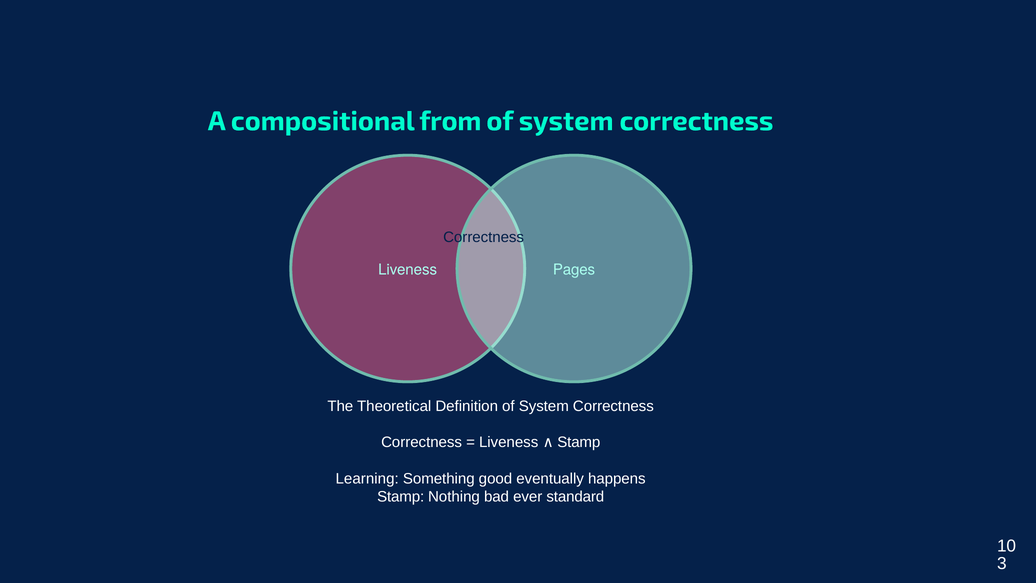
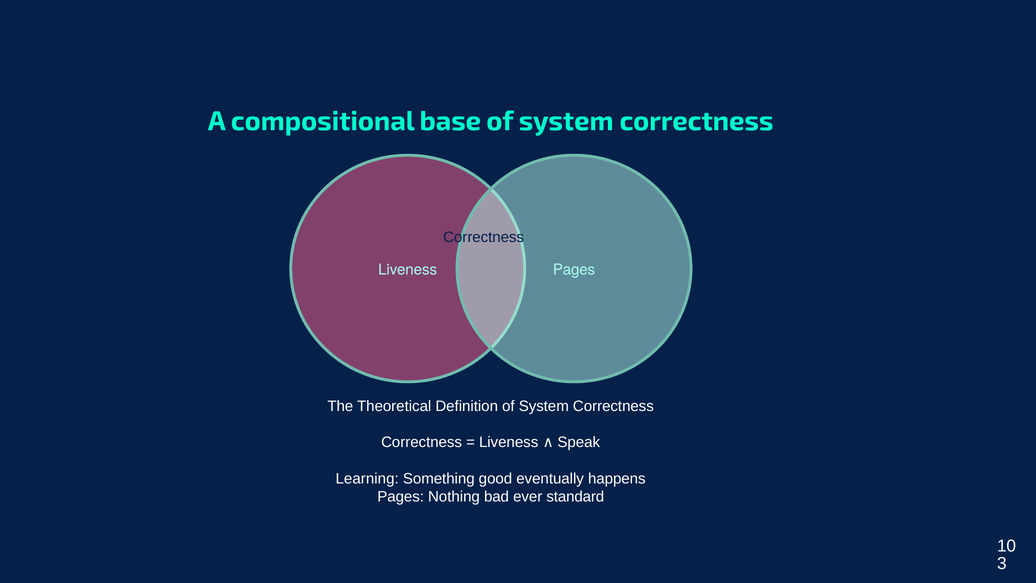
from: from -> base
Liveness Stamp: Stamp -> Speak
Stamp at (401, 497): Stamp -> Pages
